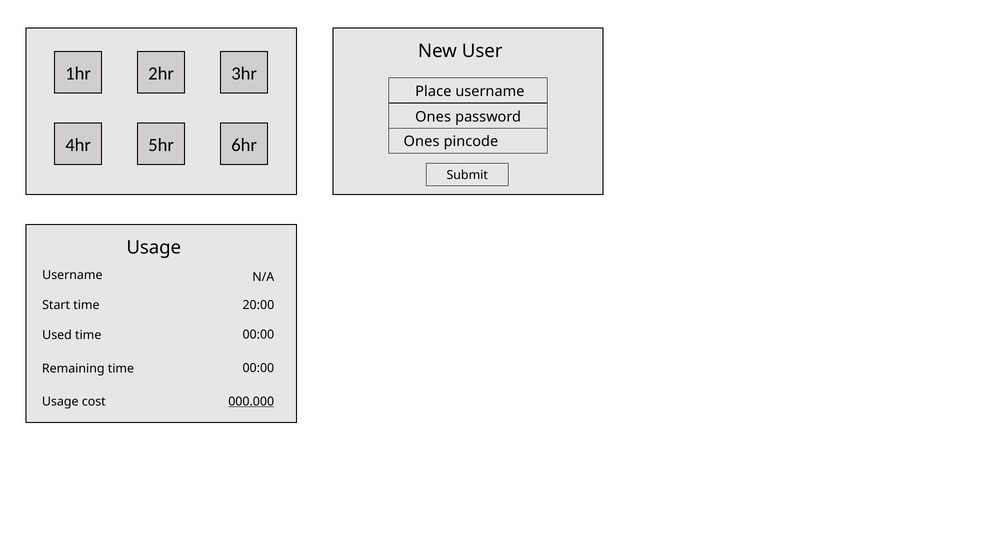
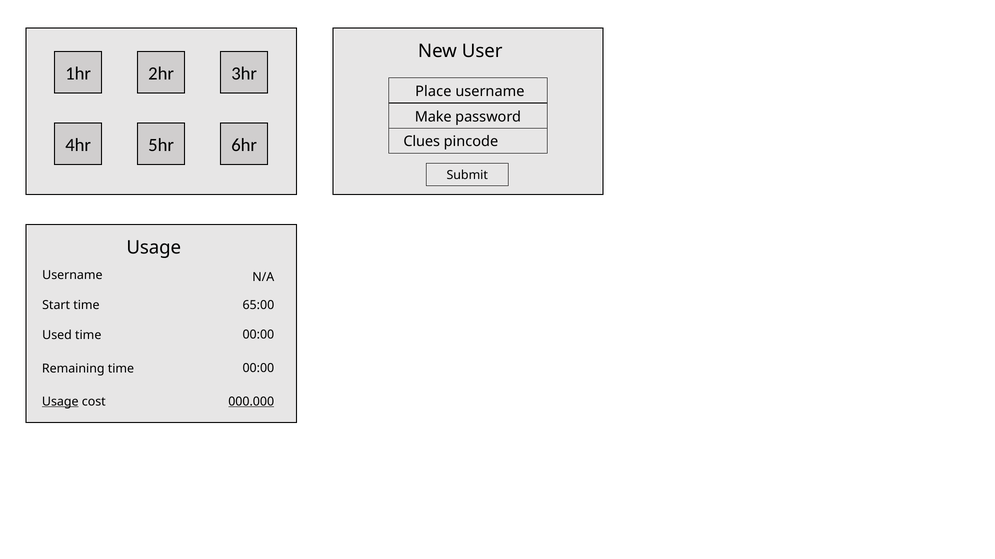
Ones at (433, 117): Ones -> Make
Ones at (422, 142): Ones -> Clues
20:00: 20:00 -> 65:00
Usage at (60, 402) underline: none -> present
